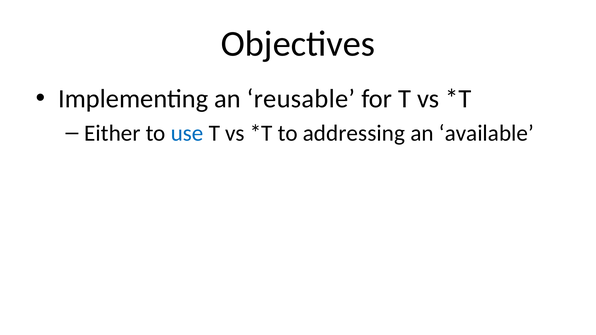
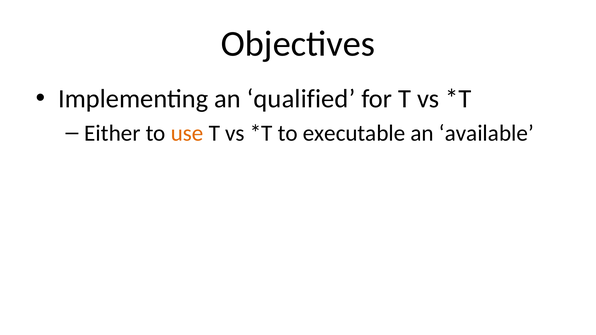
reusable: reusable -> qualified
use colour: blue -> orange
addressing: addressing -> executable
